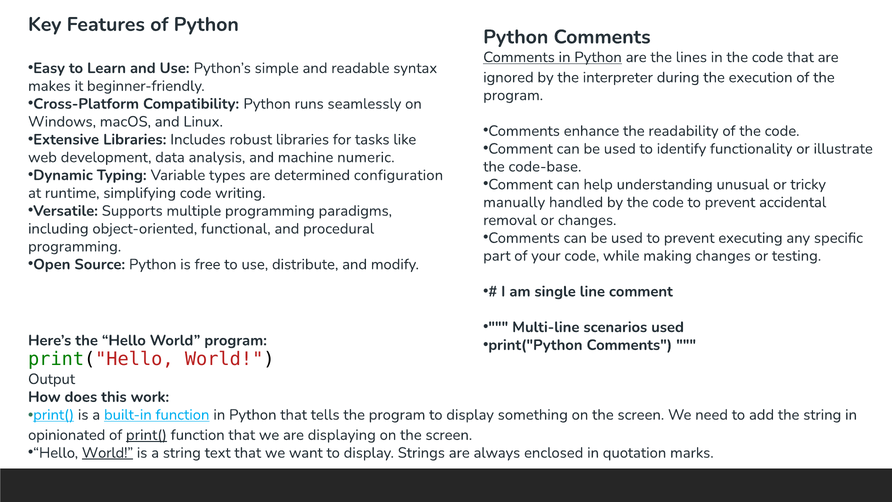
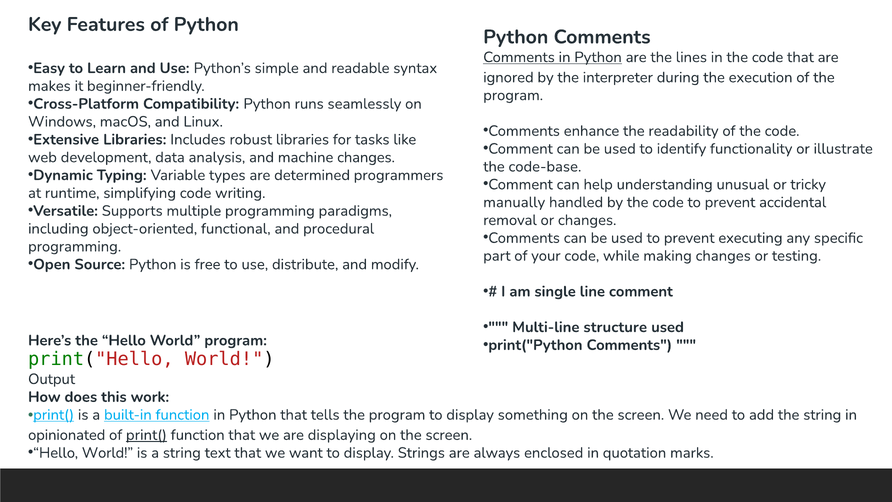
machine numeric: numeric -> changes
configuration: configuration -> programmers
scenarios: scenarios -> structure
World at (108, 453) underline: present -> none
